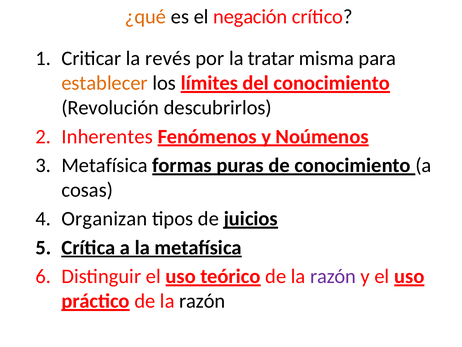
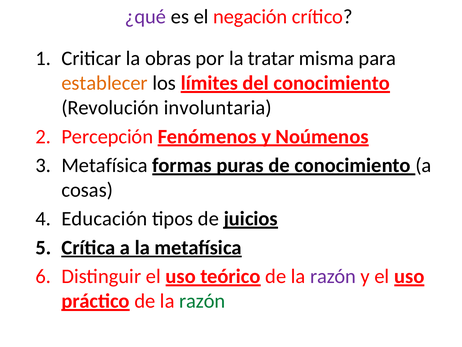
¿qué colour: orange -> purple
revés: revés -> obras
descubrirlos: descubrirlos -> involuntaria
Inherentes: Inherentes -> Percepción
Organizan: Organizan -> Educación
razón at (202, 301) colour: black -> green
